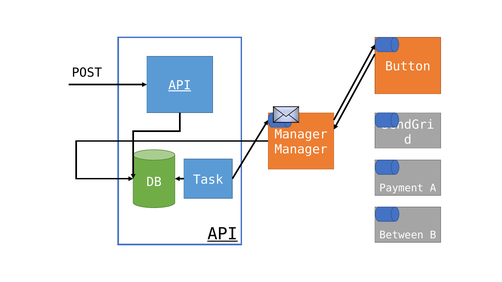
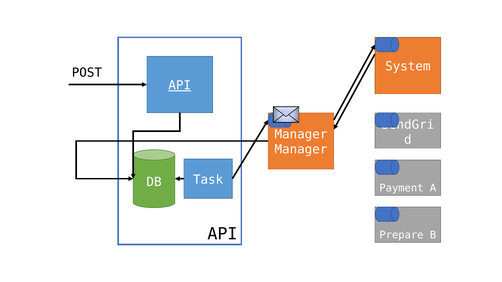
Button: Button -> System
API at (222, 234) underline: present -> none
Between: Between -> Prepare
